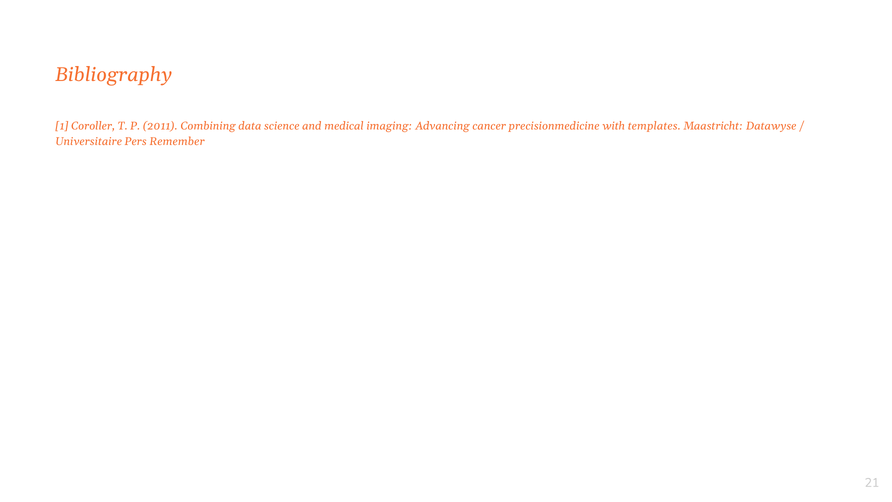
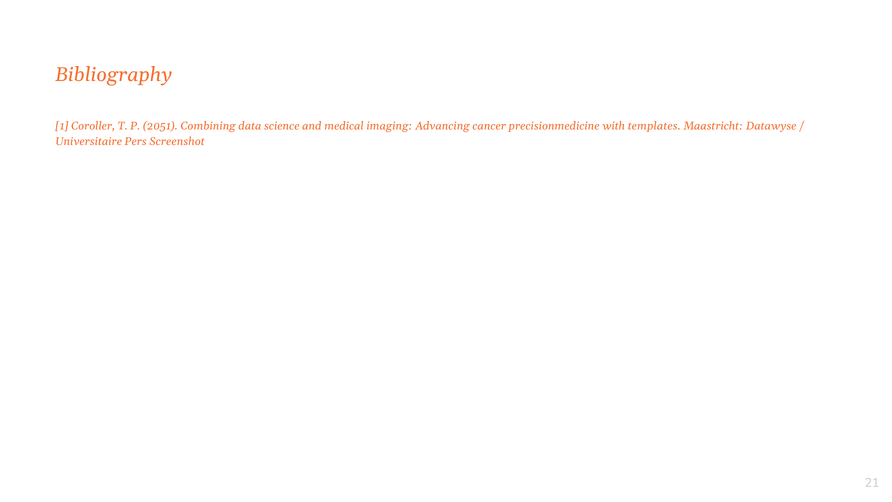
2011: 2011 -> 2051
Remember: Remember -> Screenshot
